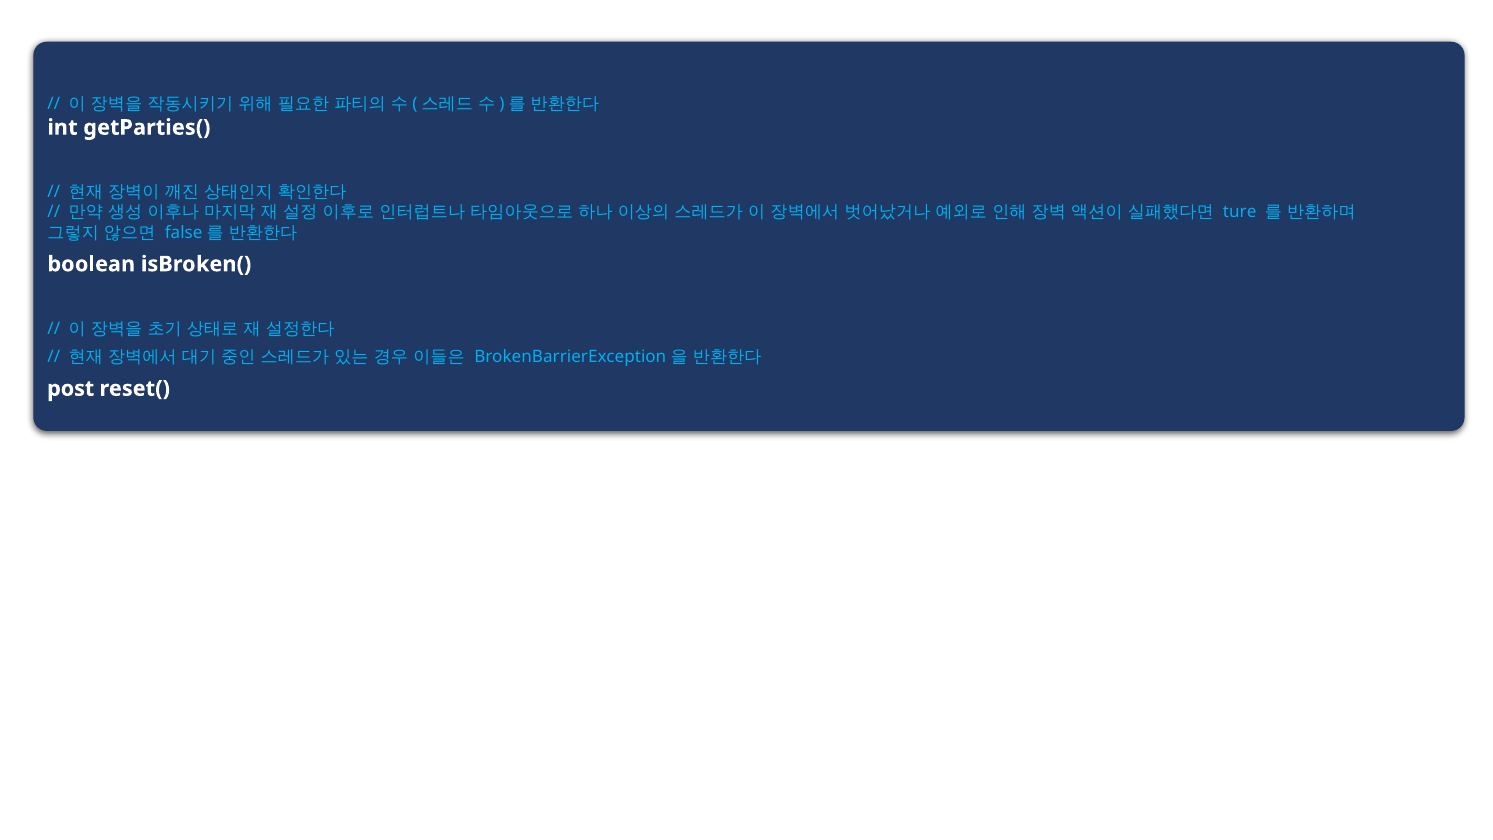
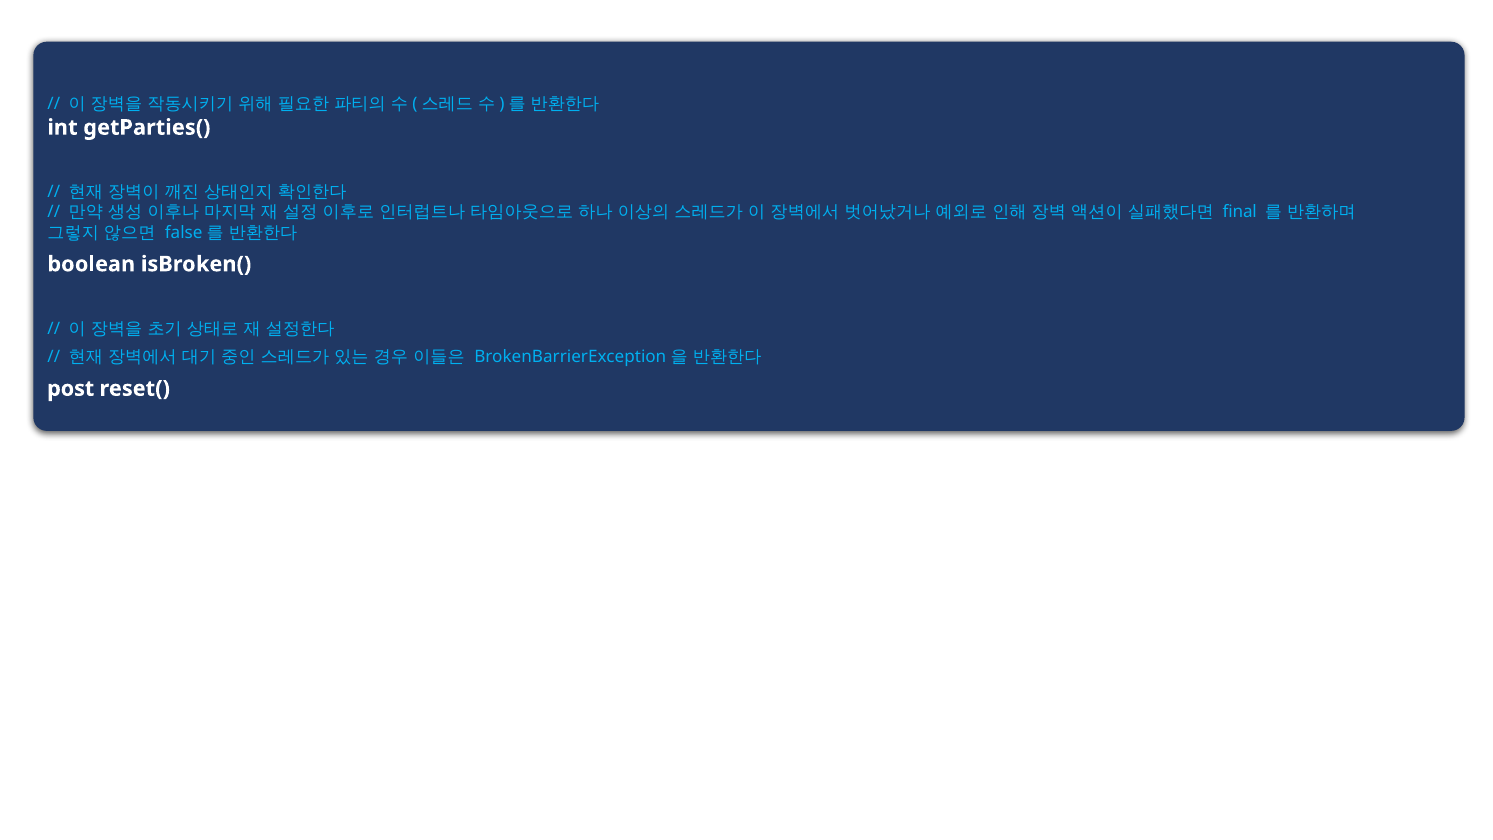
ture: ture -> final
